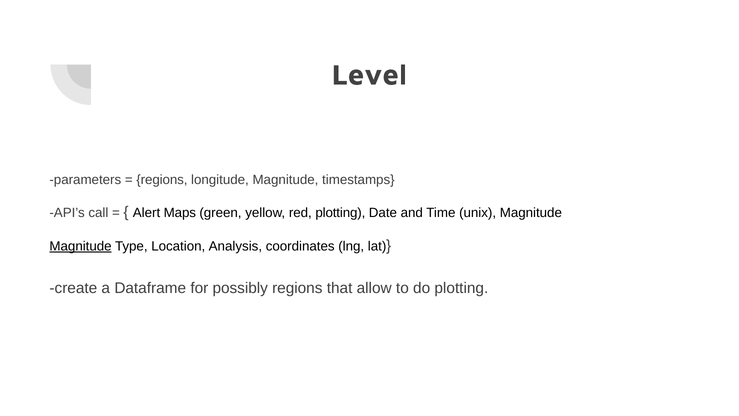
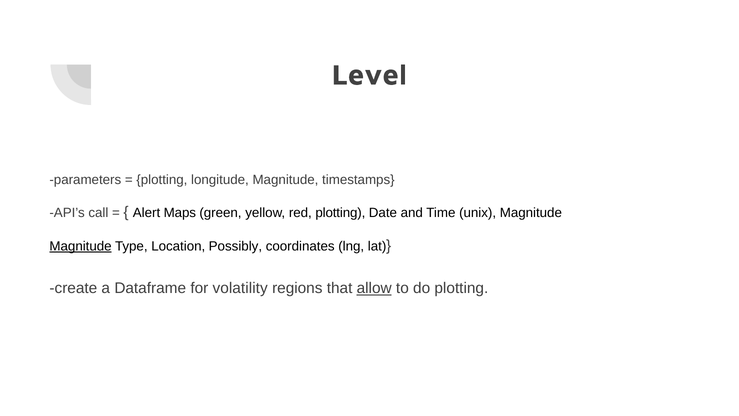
regions at (162, 179): regions -> plotting
Analysis: Analysis -> Possibly
possibly: possibly -> volatility
allow underline: none -> present
